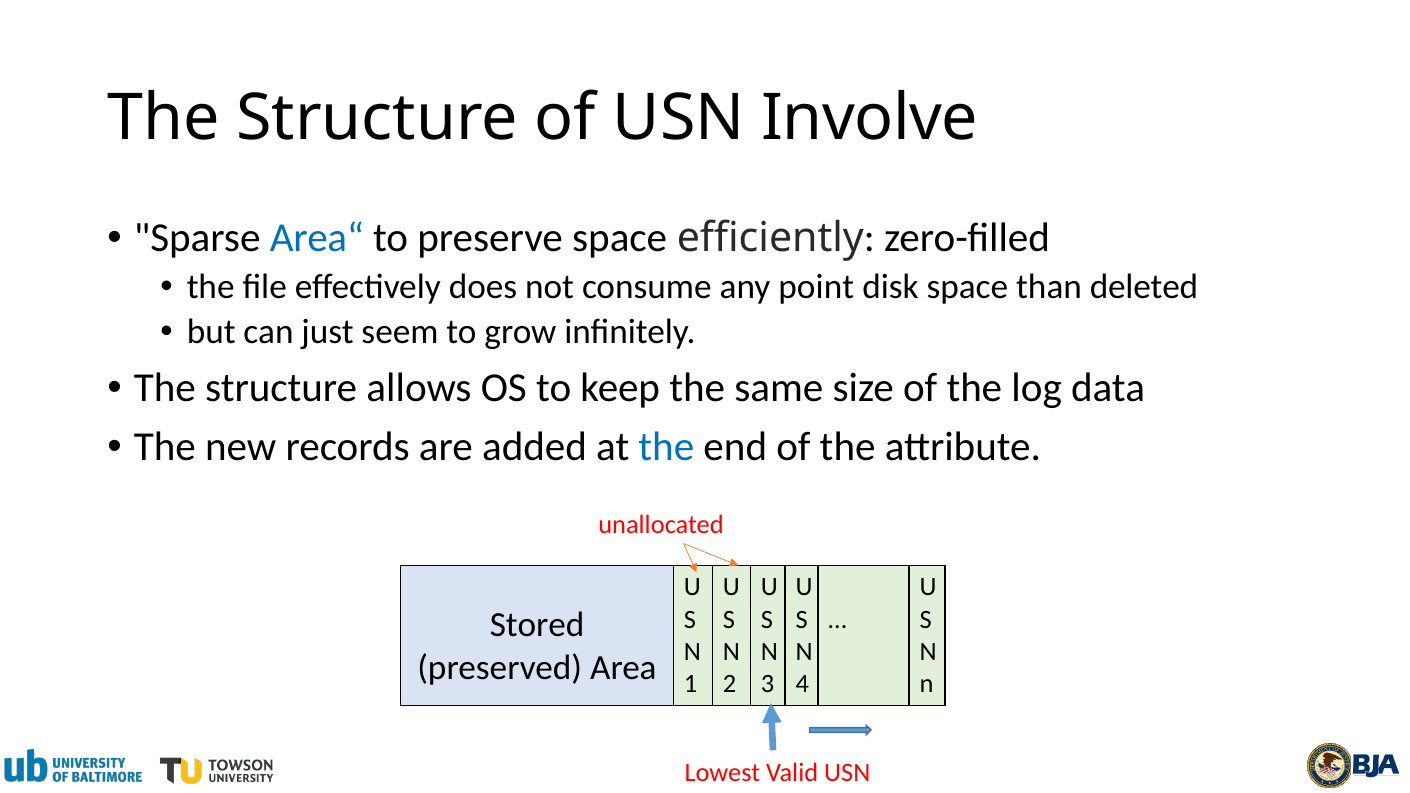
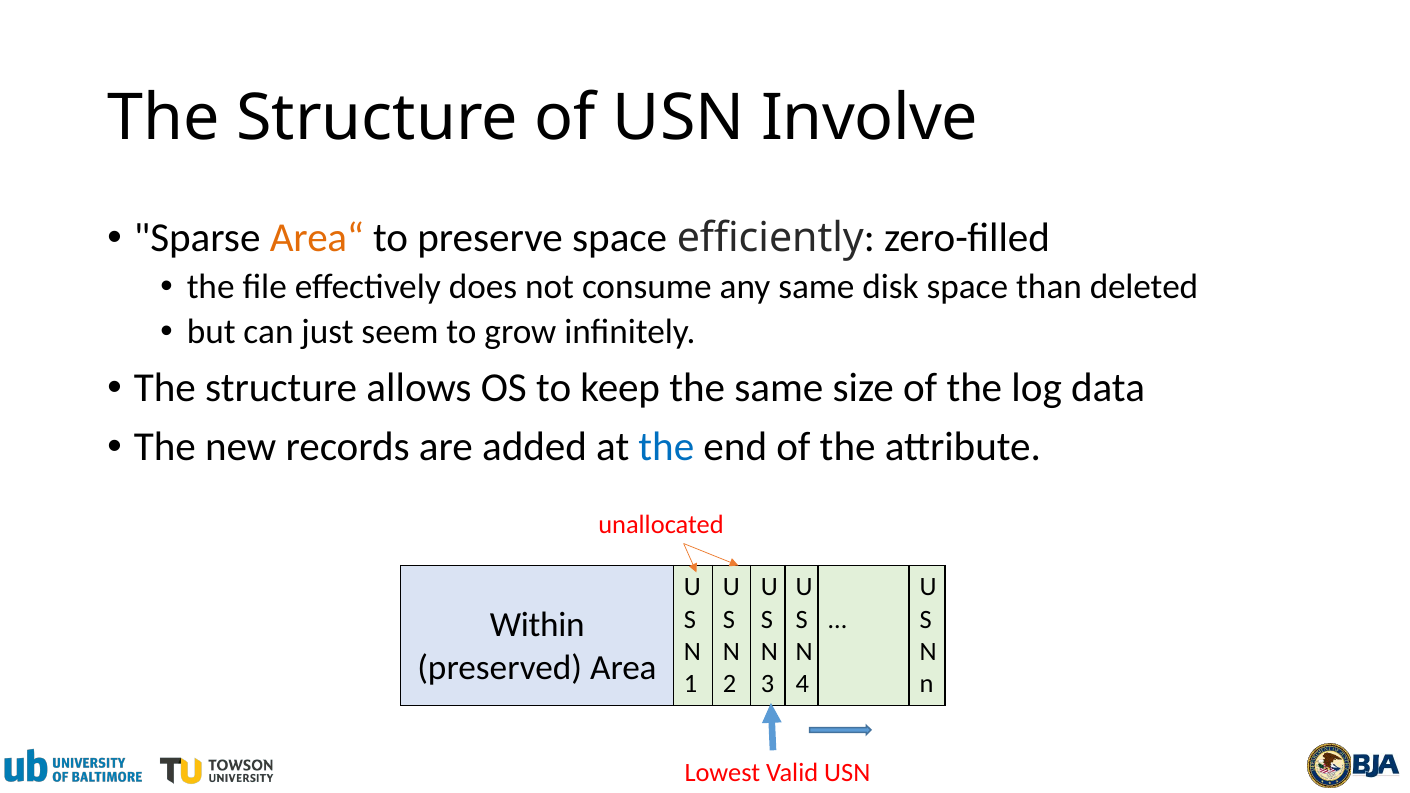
Area“ colour: blue -> orange
any point: point -> same
Stored: Stored -> Within
